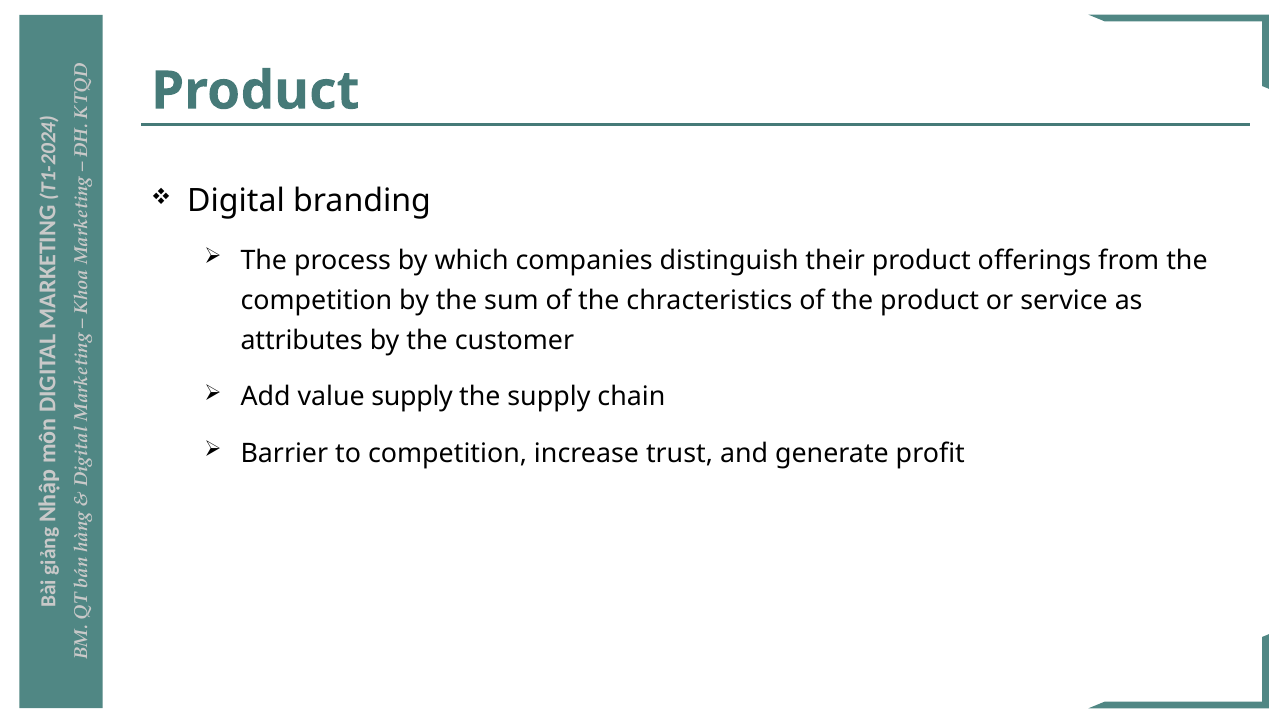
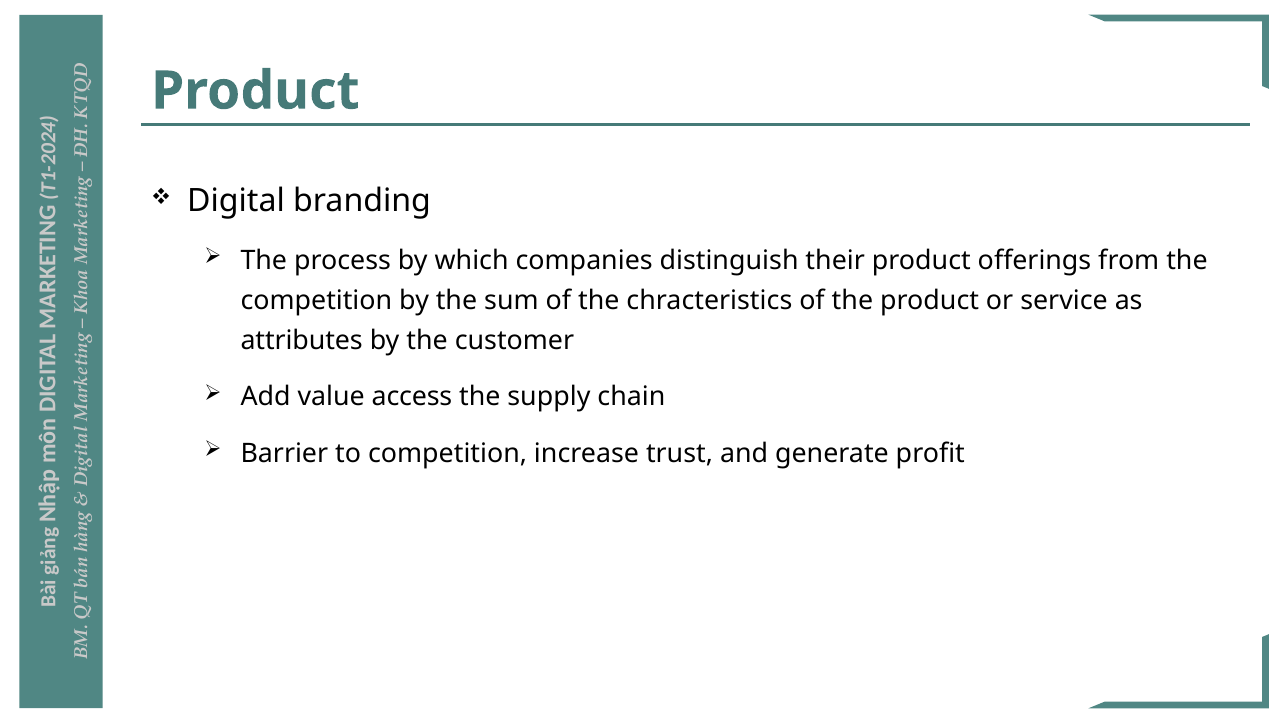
value supply: supply -> access
